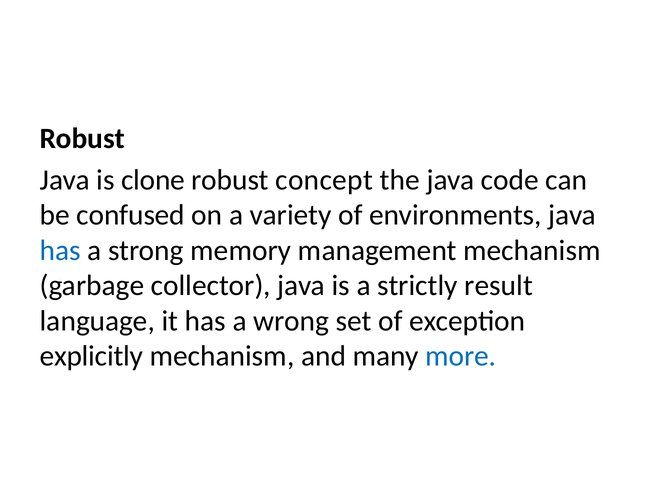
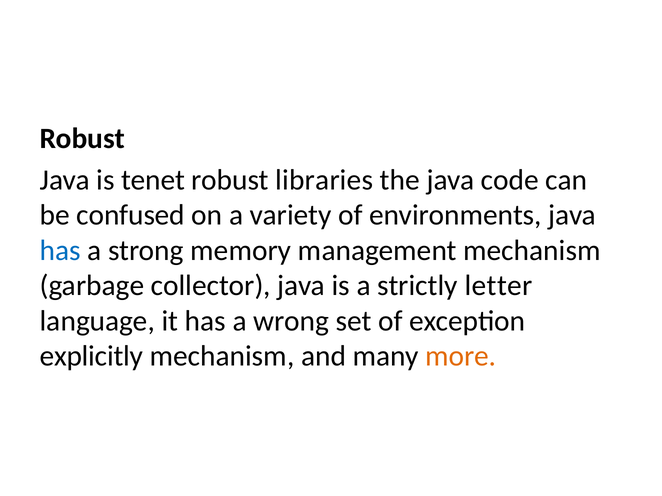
clone: clone -> tenet
concept: concept -> libraries
result: result -> letter
more colour: blue -> orange
